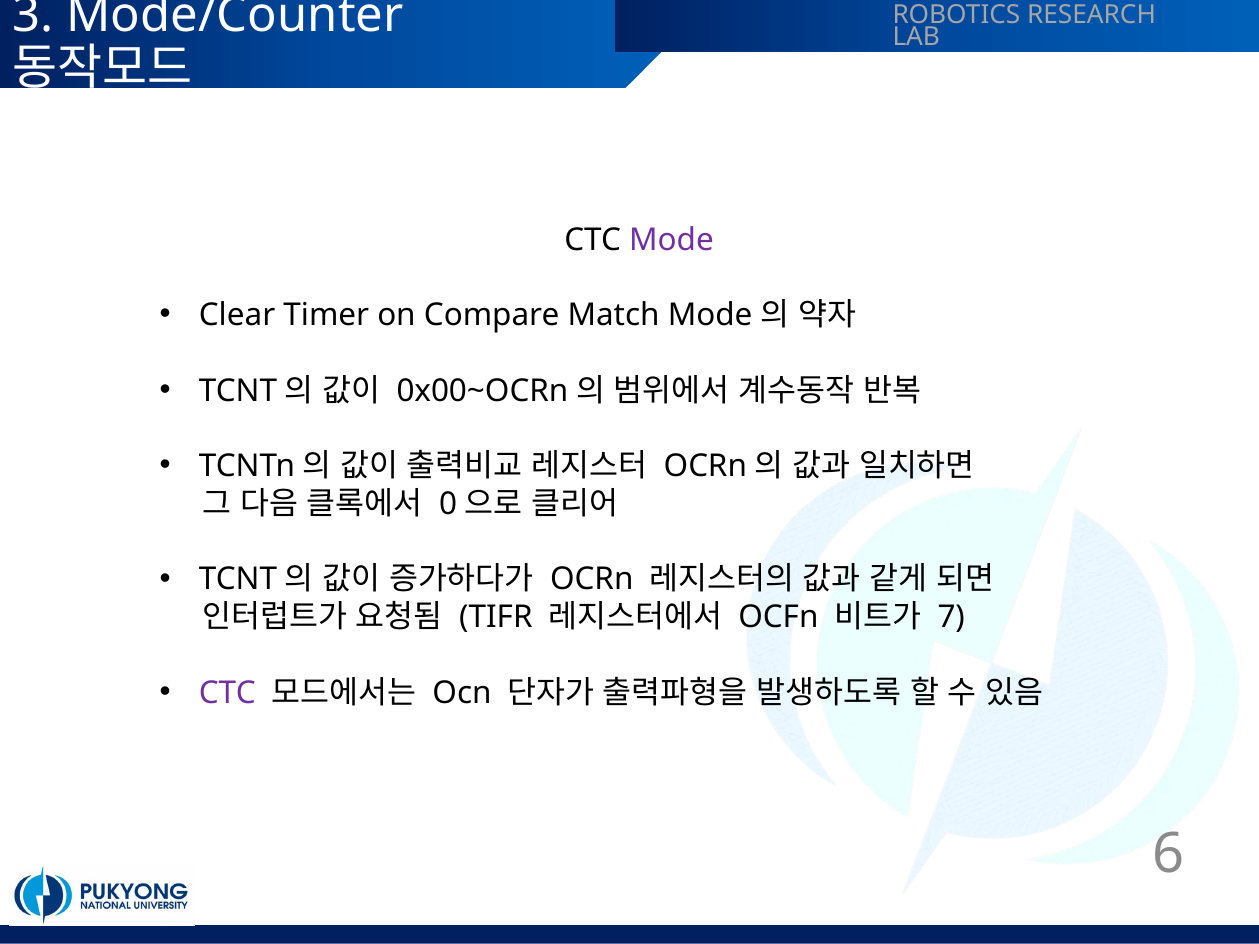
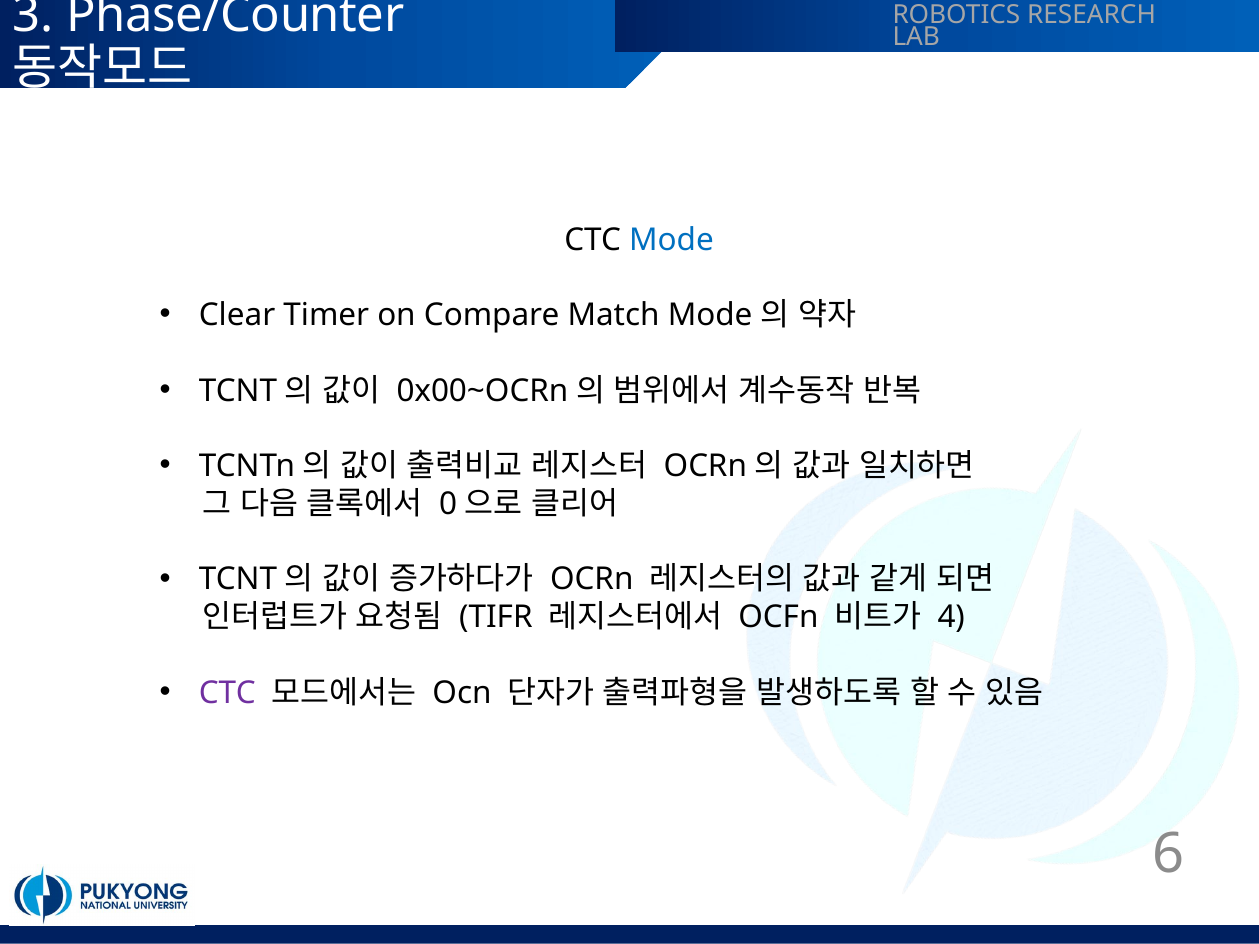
Mode/Counter: Mode/Counter -> Phase/Counter
Mode at (671, 240) colour: purple -> blue
7: 7 -> 4
